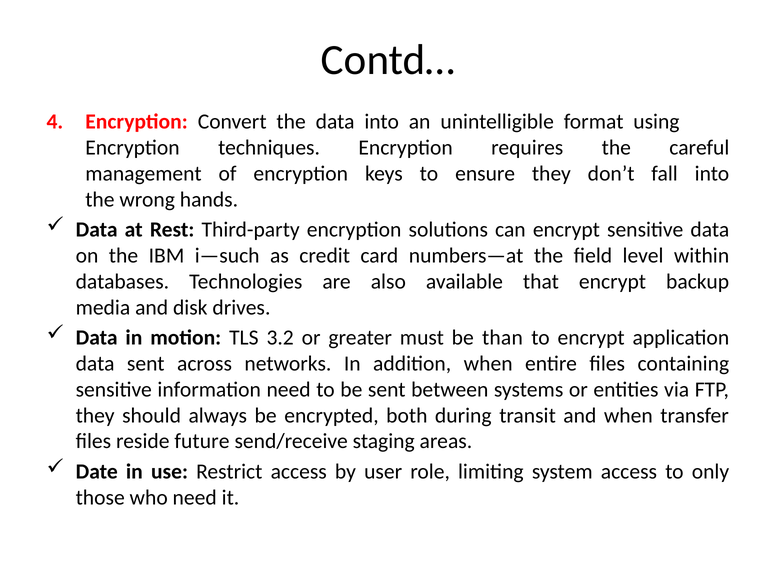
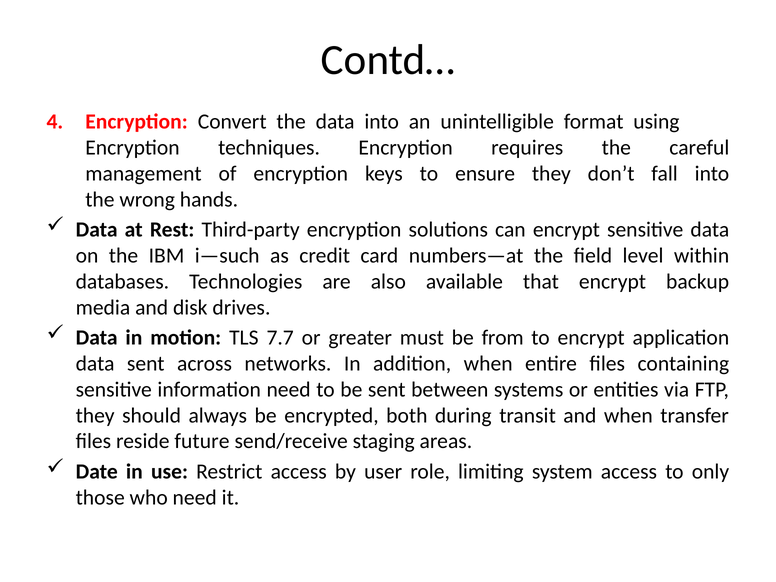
3.2: 3.2 -> 7.7
than: than -> from
